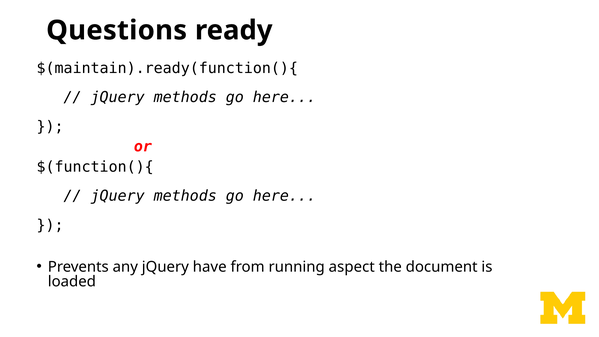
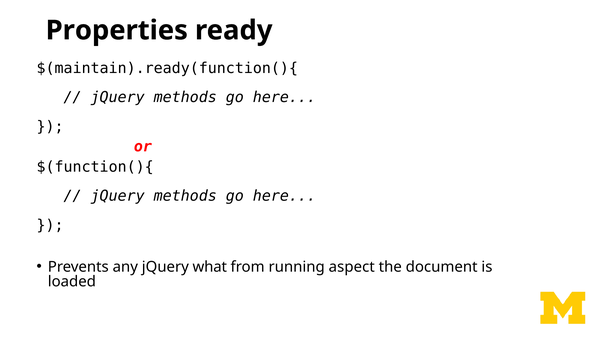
Questions: Questions -> Properties
have: have -> what
